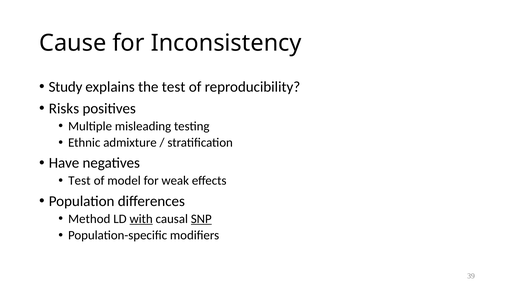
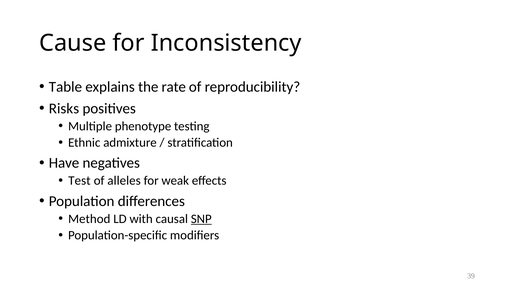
Study: Study -> Table
the test: test -> rate
misleading: misleading -> phenotype
model: model -> alleles
with underline: present -> none
